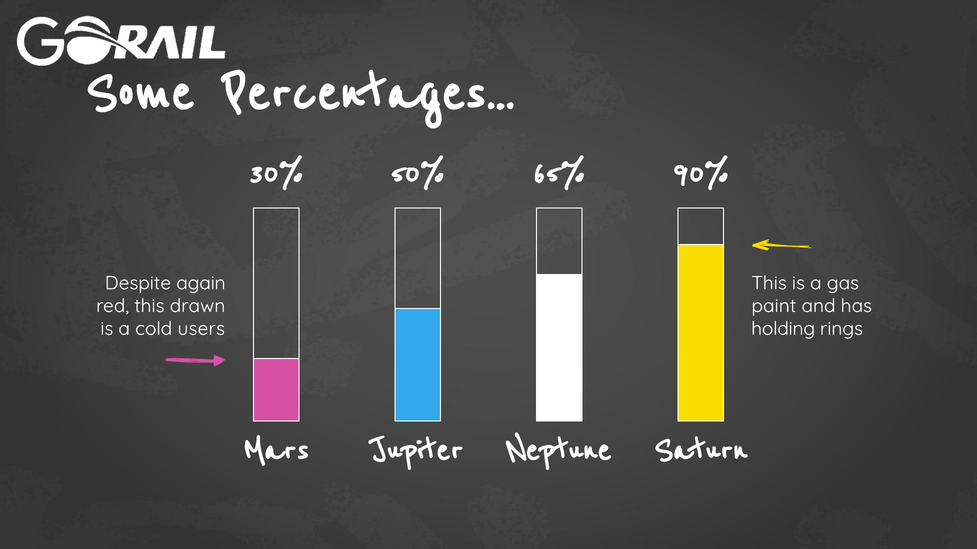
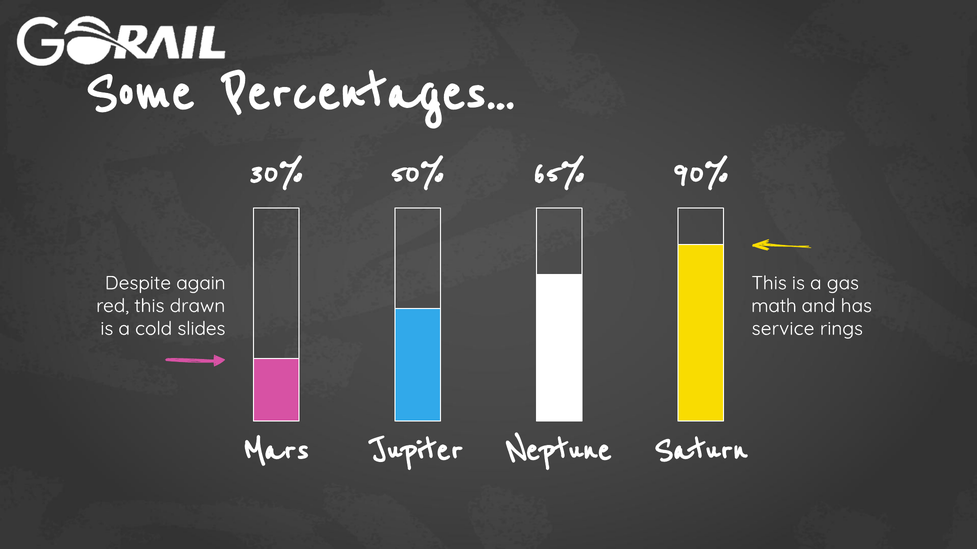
paint: paint -> math
users: users -> slides
holding: holding -> service
